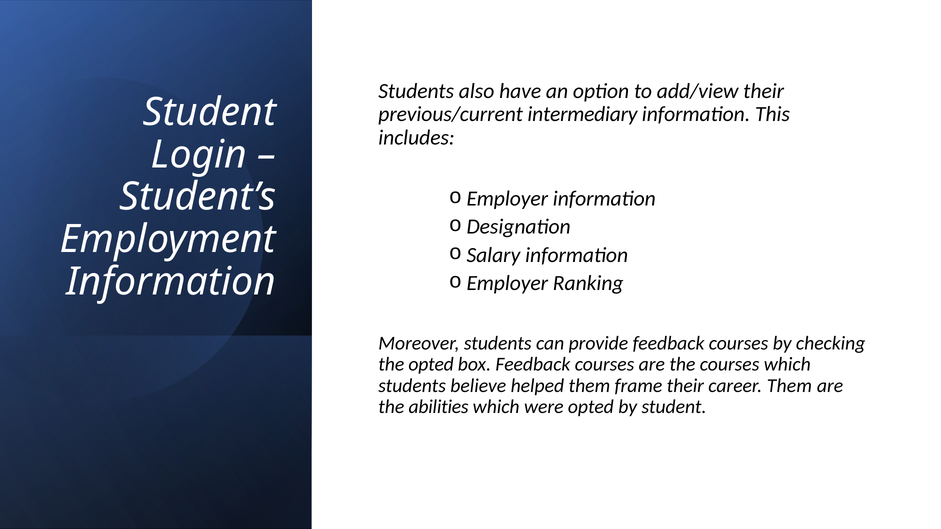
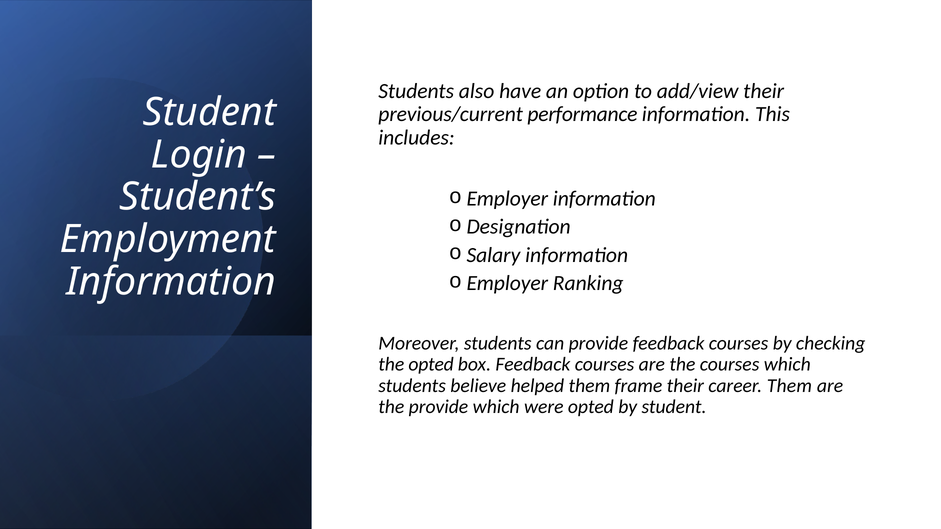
intermediary: intermediary -> performance
the abilities: abilities -> provide
